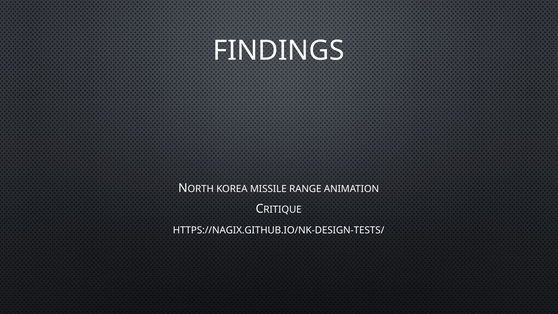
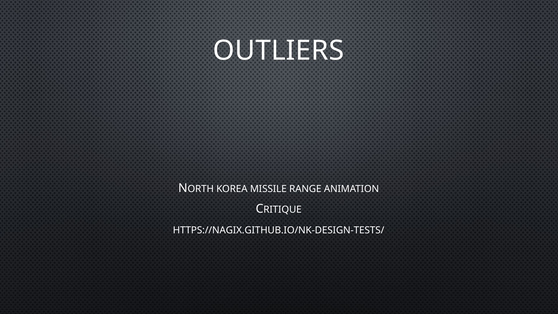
FINDINGS: FINDINGS -> OUTLIERS
